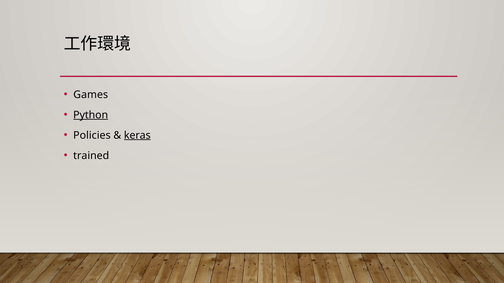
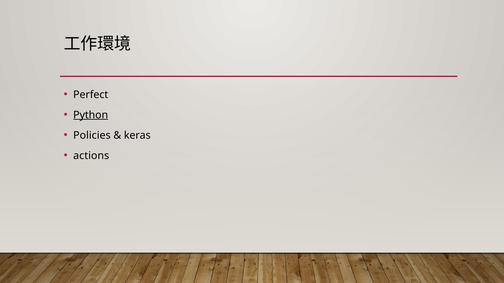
Games: Games -> Perfect
keras underline: present -> none
trained: trained -> actions
